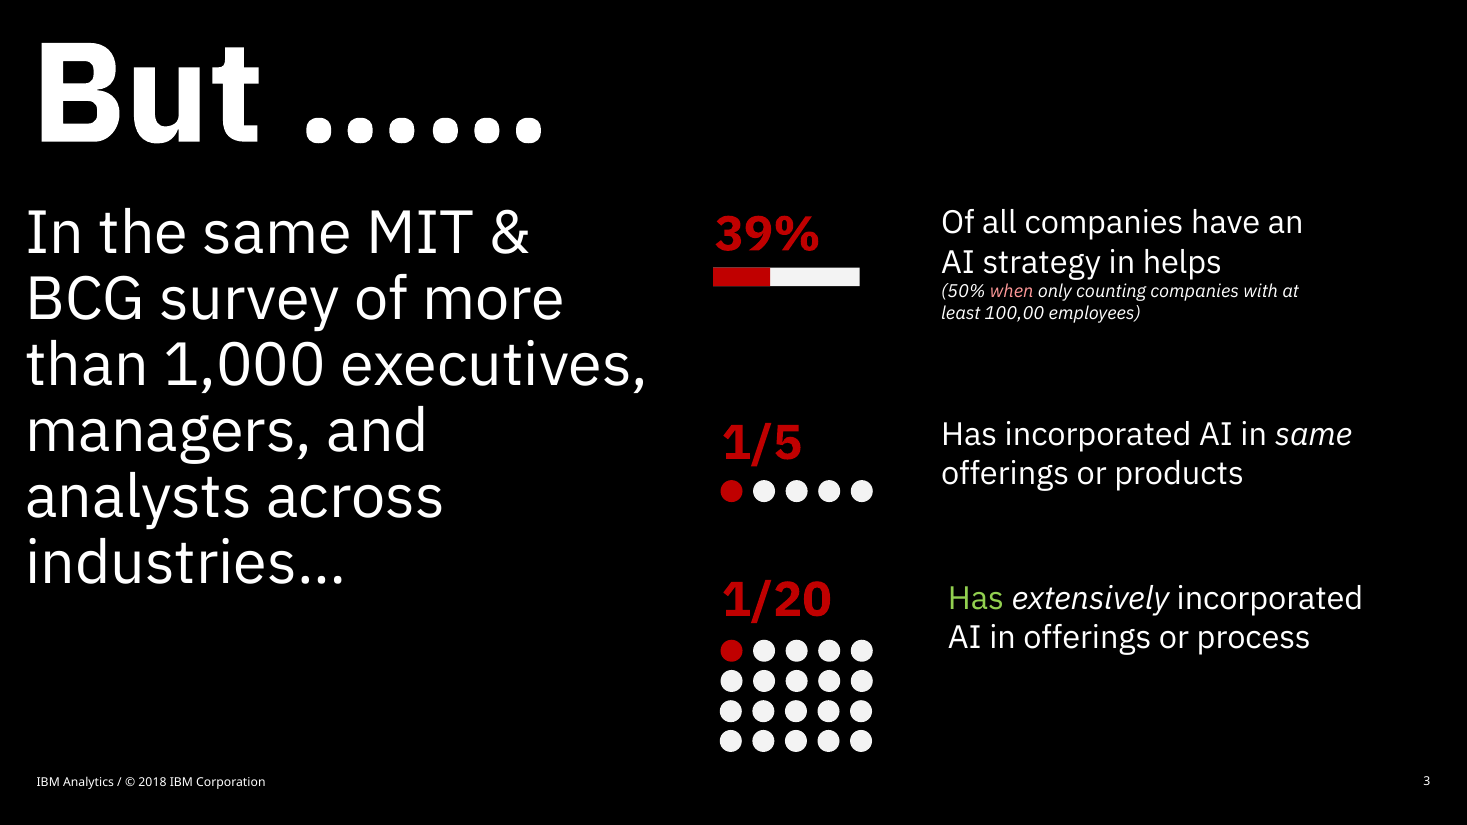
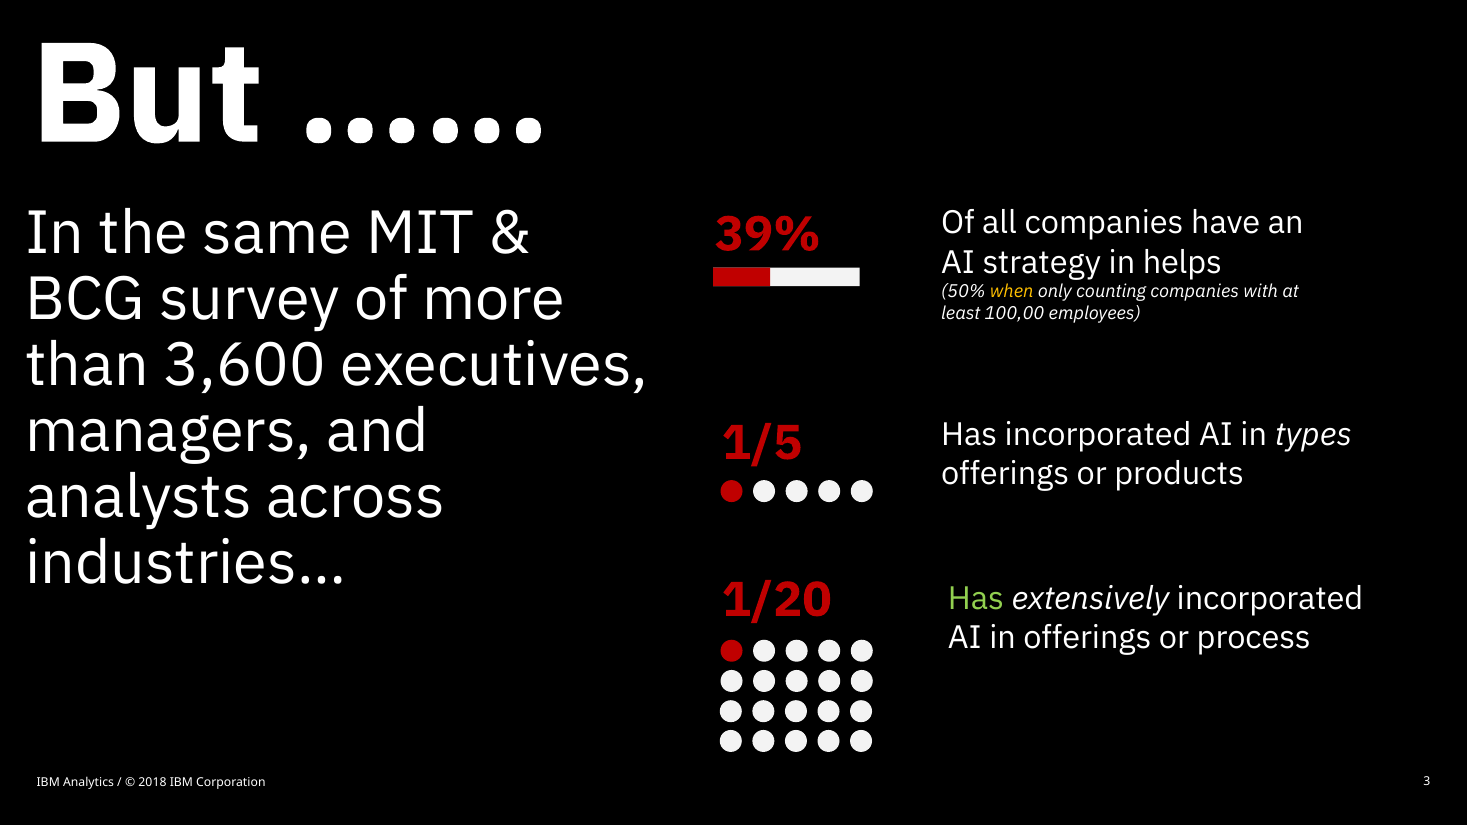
when colour: pink -> yellow
1,000: 1,000 -> 3,600
in same: same -> types
